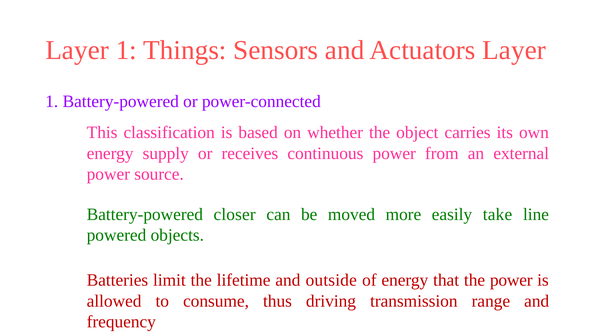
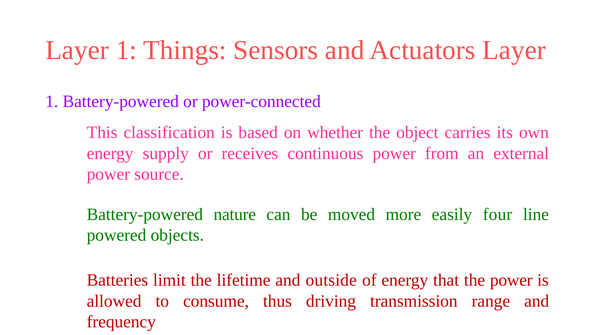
closer: closer -> nature
take: take -> four
